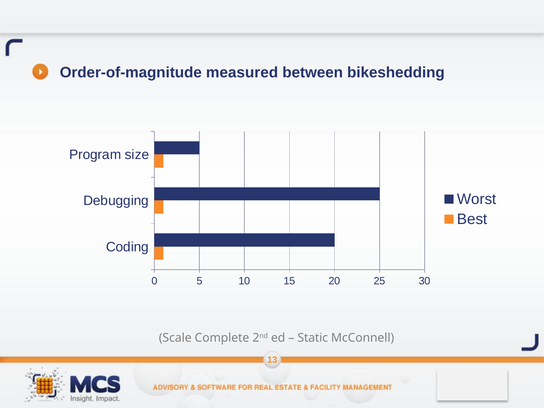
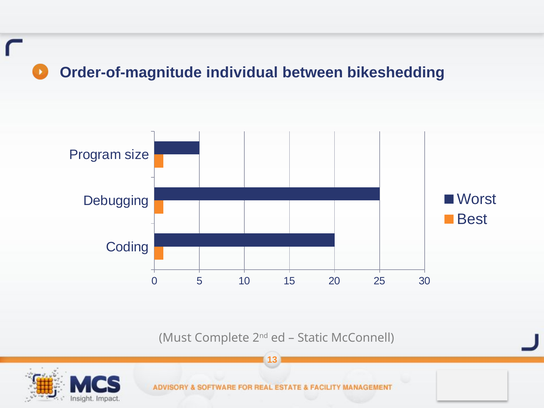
measured: measured -> individual
Scale: Scale -> Must
